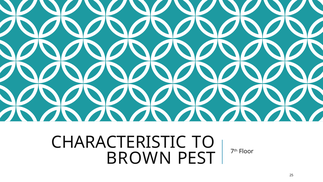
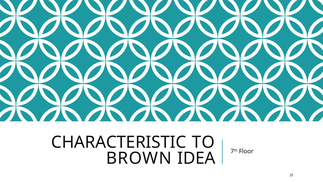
PEST: PEST -> IDEA
